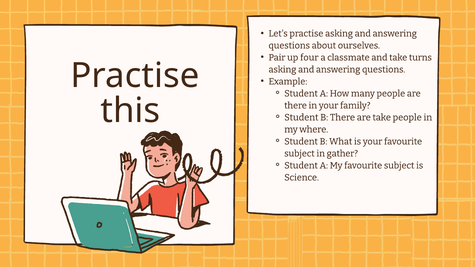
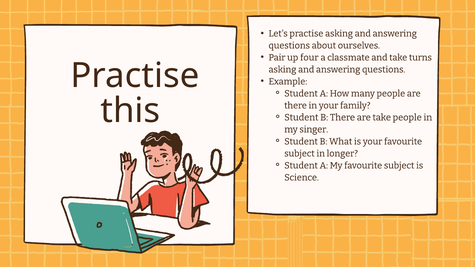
where: where -> singer
gather: gather -> longer
